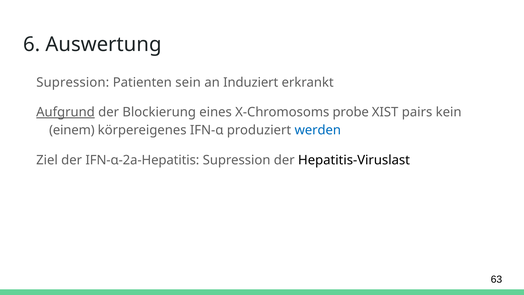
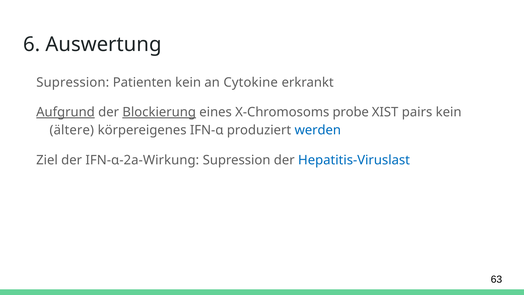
Patienten sein: sein -> kein
Induziert: Induziert -> Cytokine
Blockierung underline: none -> present
einem: einem -> ältere
IFN-α-2a-Hepatitis: IFN-α-2a-Hepatitis -> IFN-α-2a-Wirkung
Hepatitis-Viruslast colour: black -> blue
